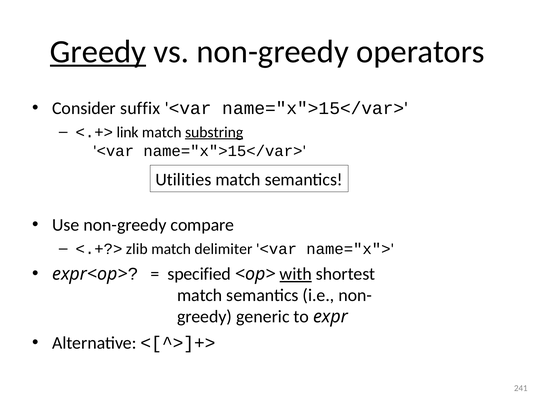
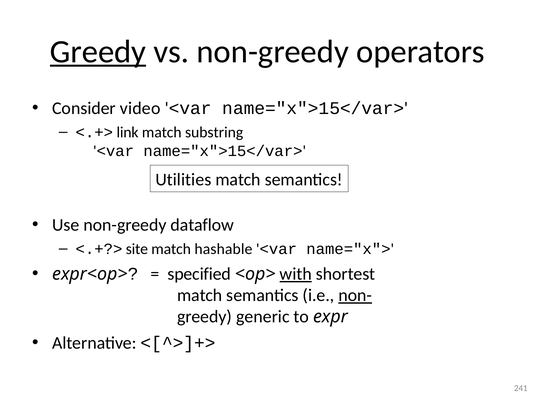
suffix: suffix -> video
substring underline: present -> none
compare: compare -> dataflow
zlib: zlib -> site
delimiter: delimiter -> hashable
non- underline: none -> present
